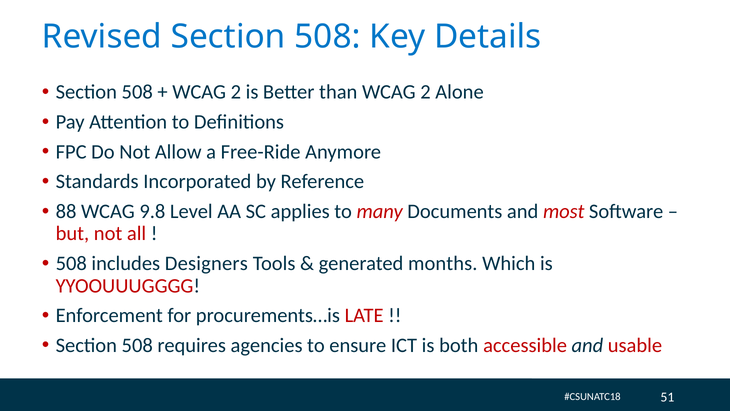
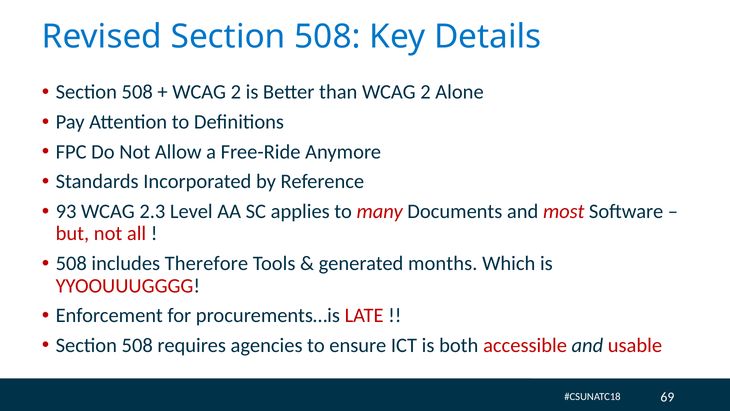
88: 88 -> 93
9.8: 9.8 -> 2.3
Designers: Designers -> Therefore
51: 51 -> 69
